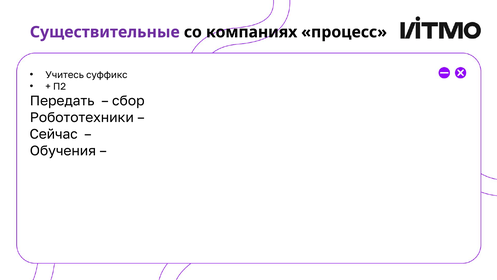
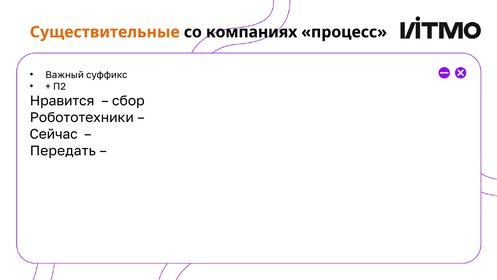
Существительные colour: purple -> orange
Учитесь: Учитесь -> Важный
Передать: Передать -> Нравится
Обучения: Обучения -> Передать
